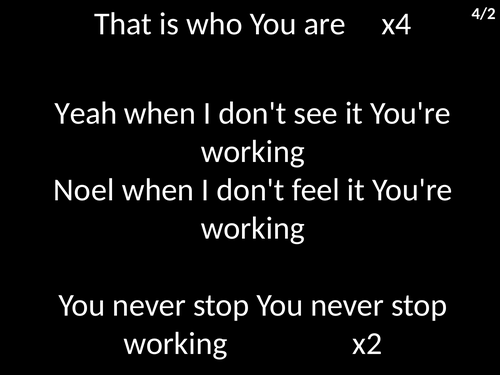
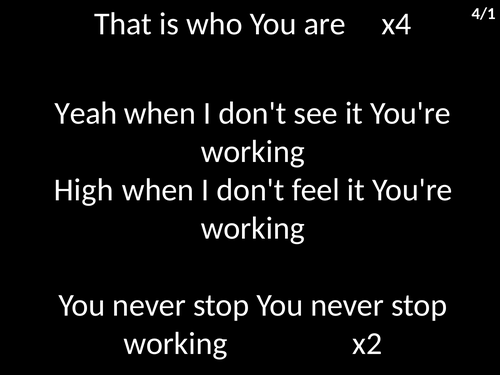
4/2: 4/2 -> 4/1
Noel: Noel -> High
